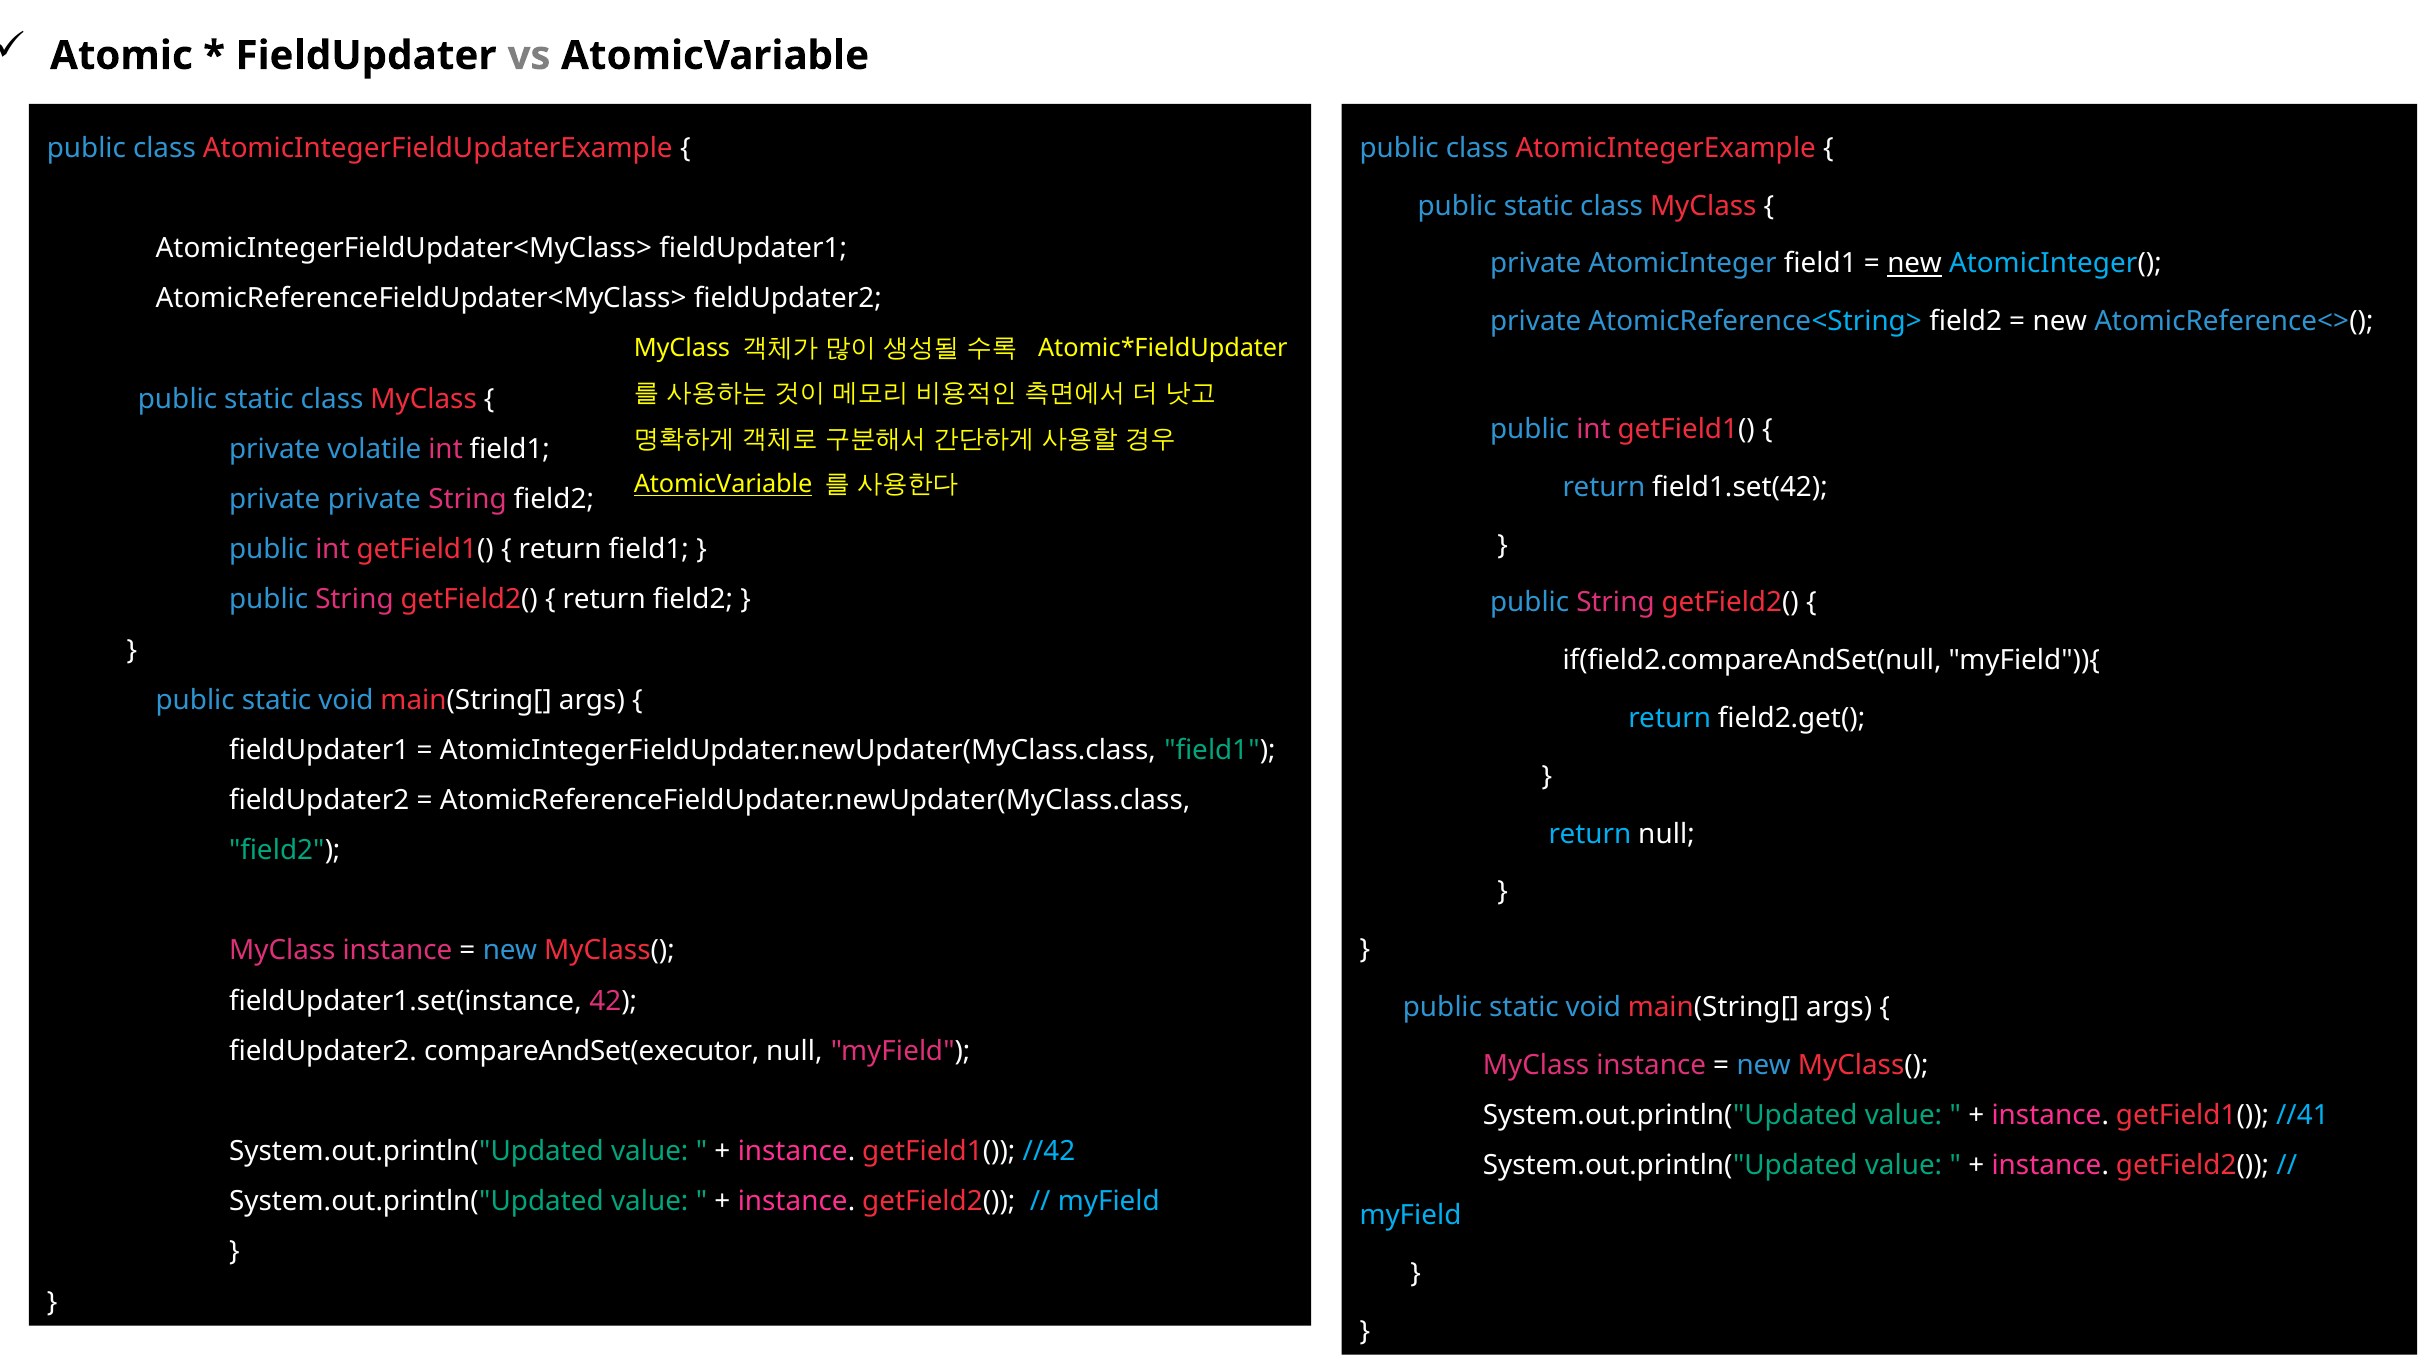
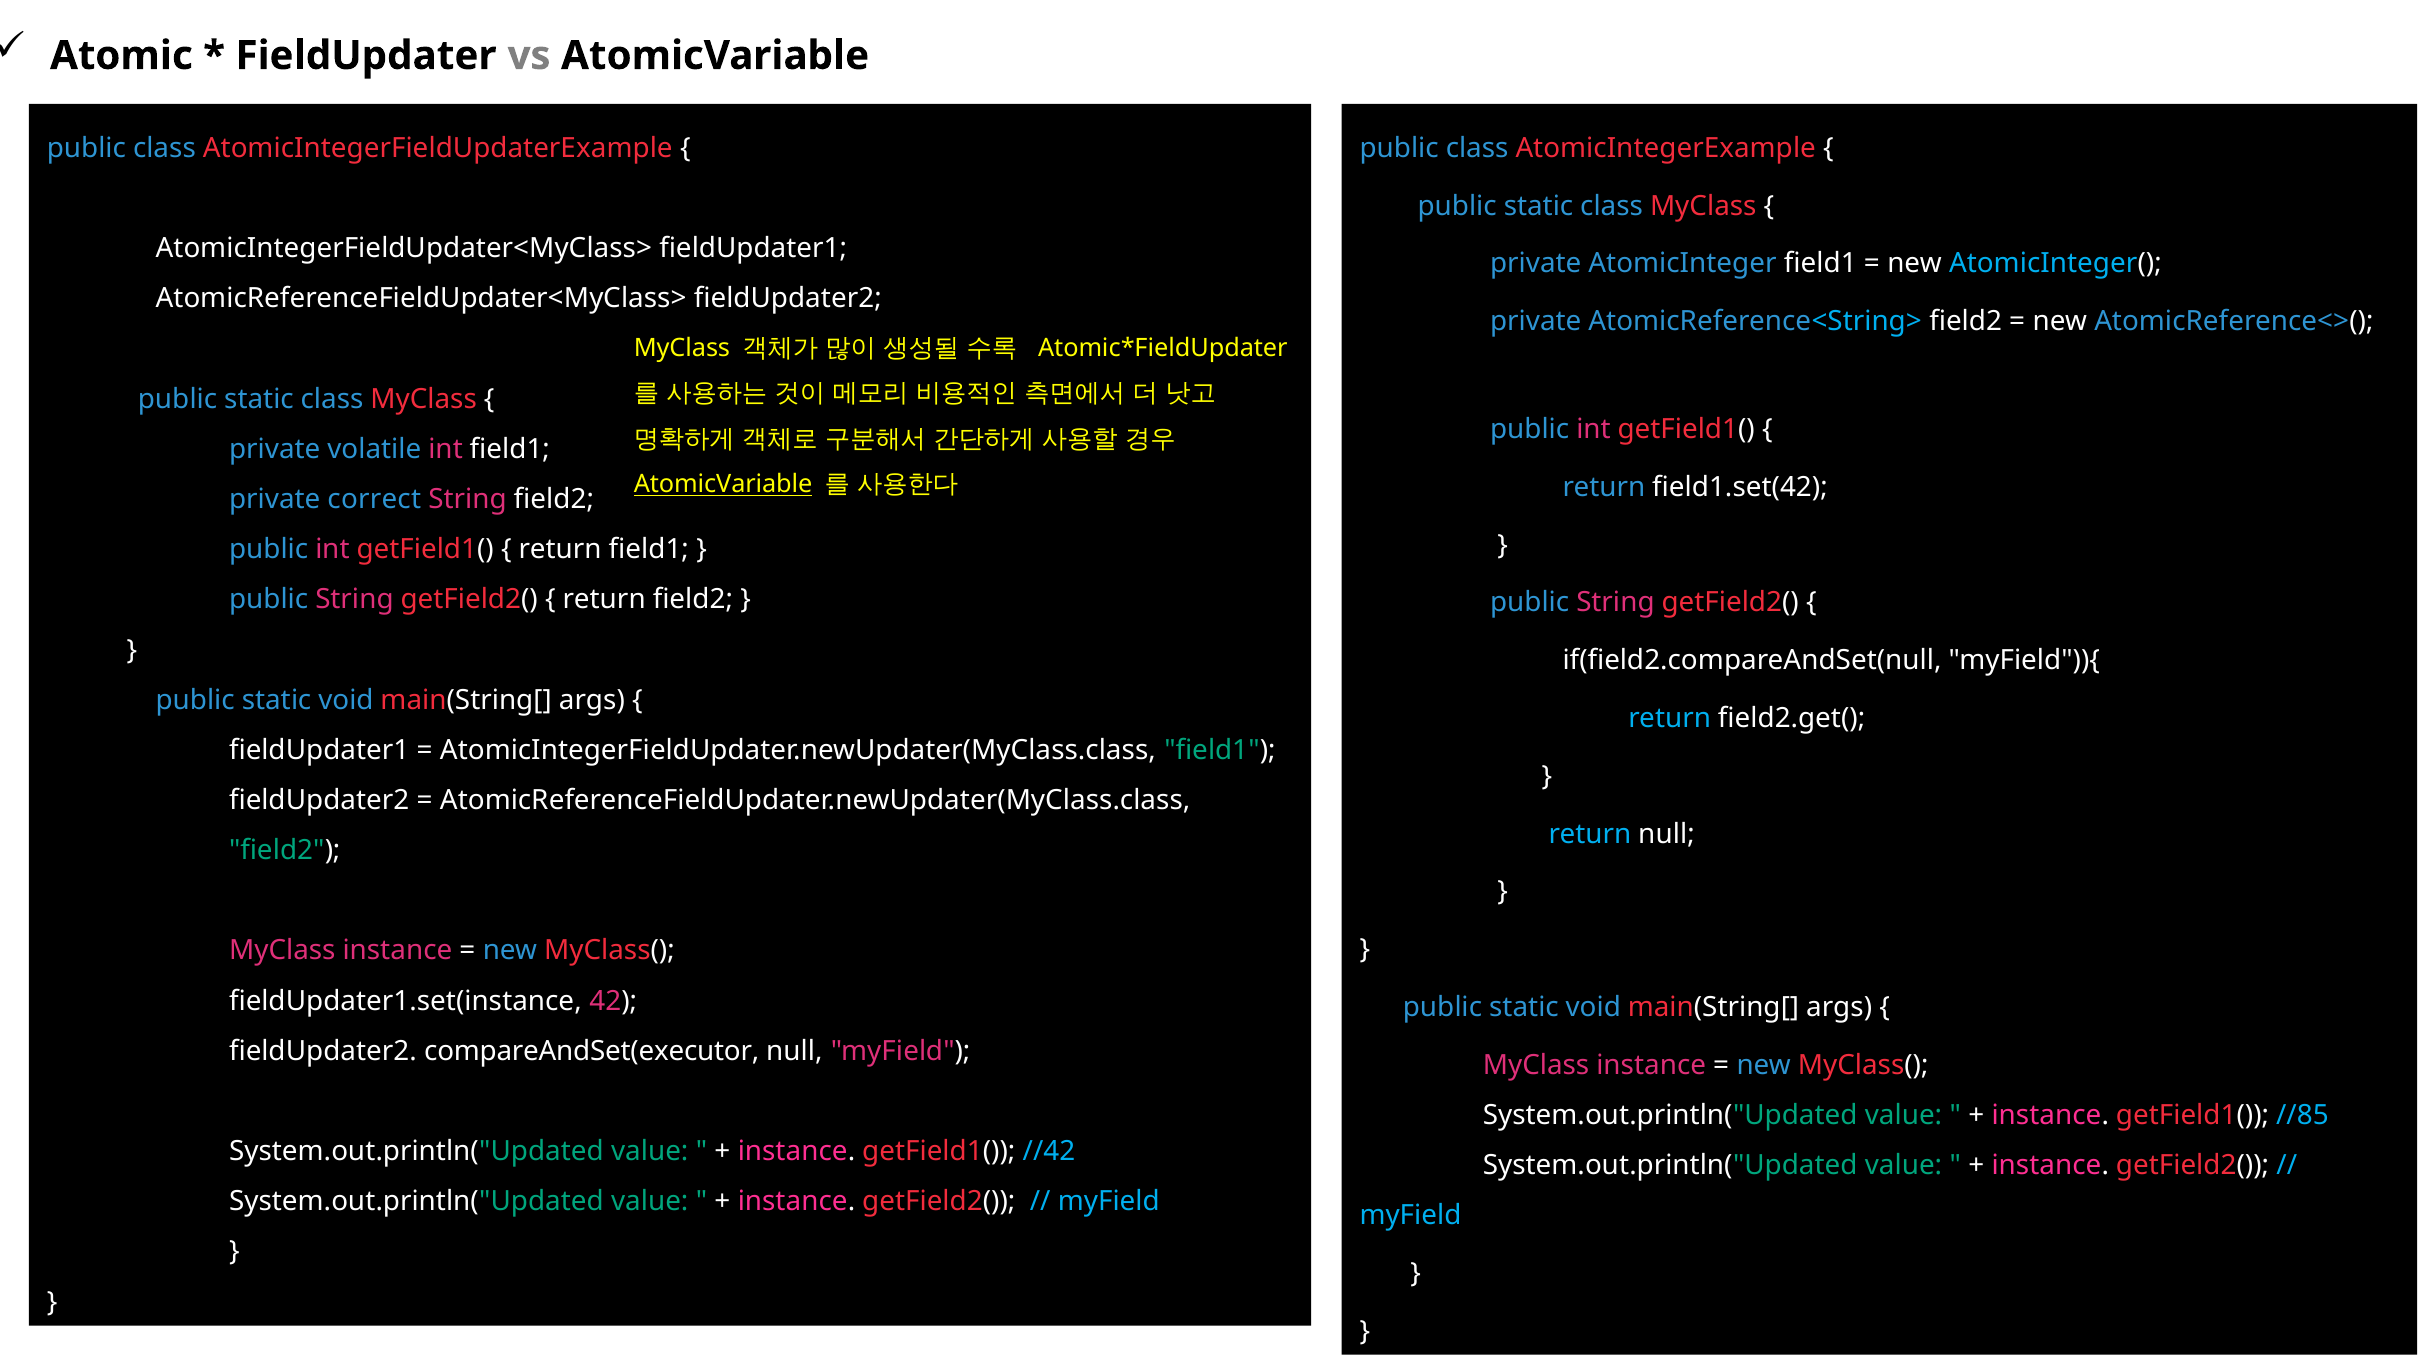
new at (1915, 264) underline: present -> none
private private: private -> correct
//41: //41 -> //85
